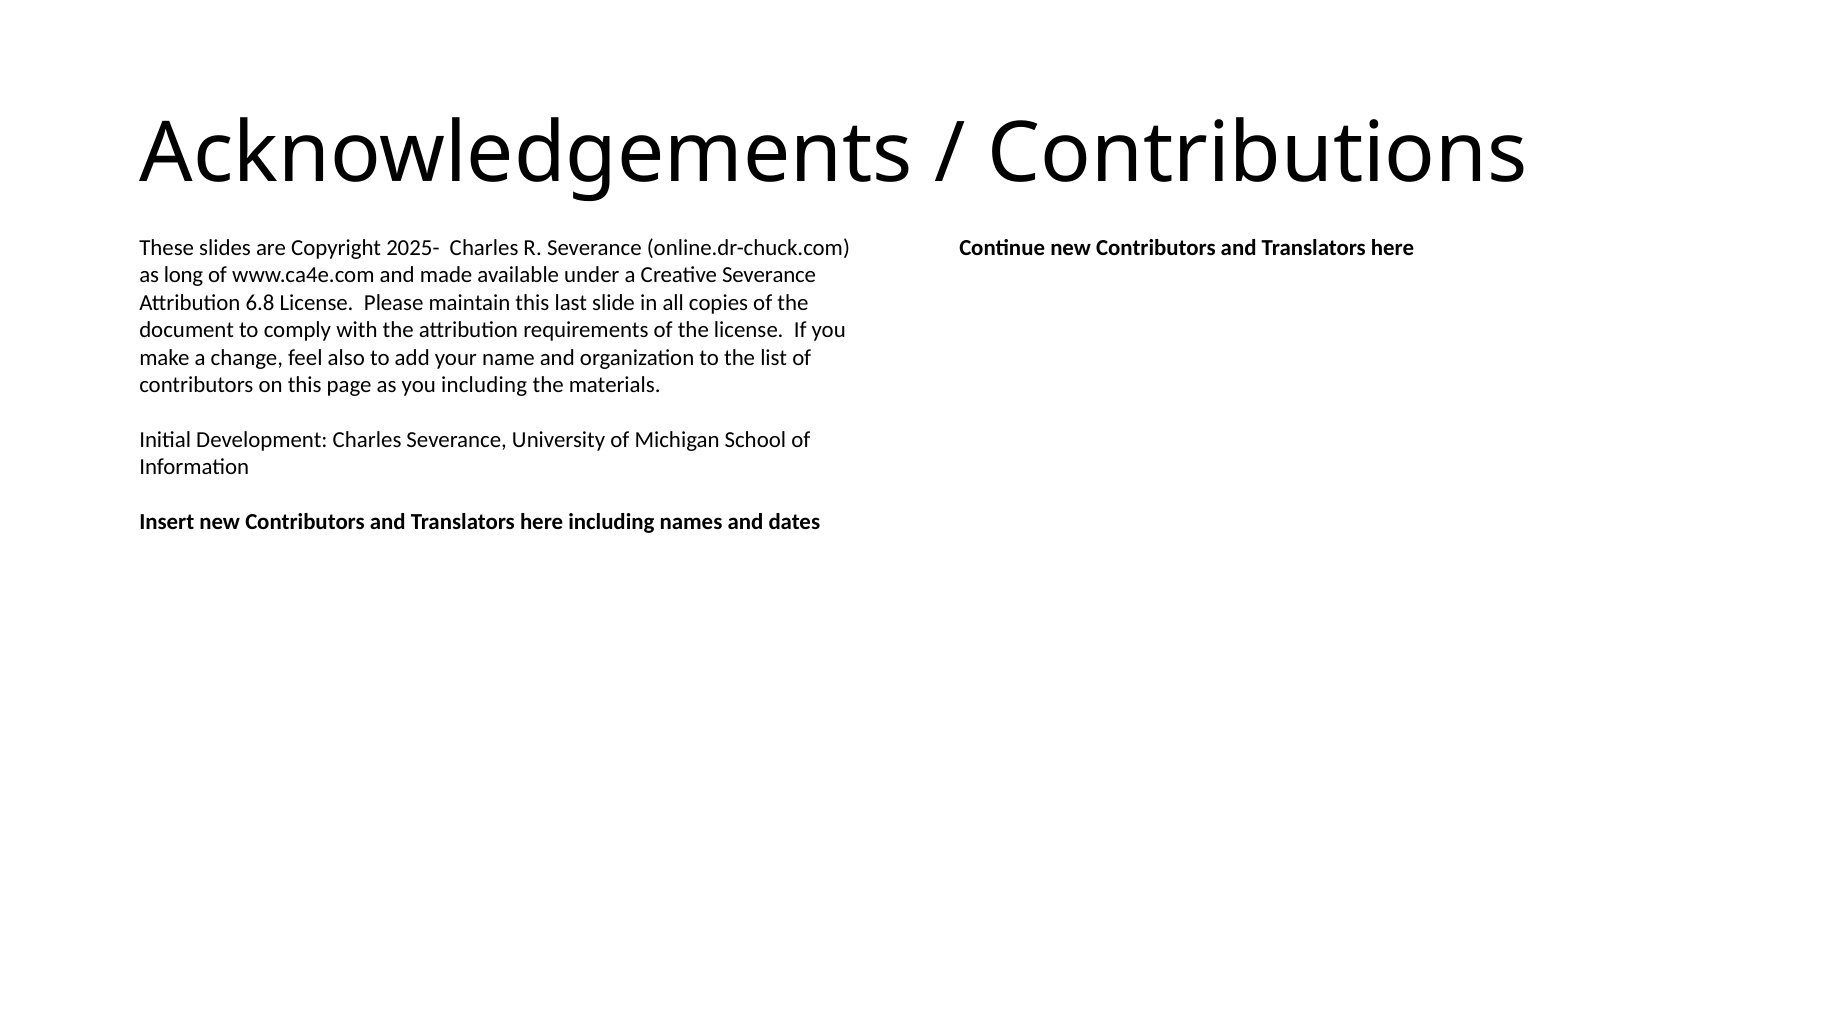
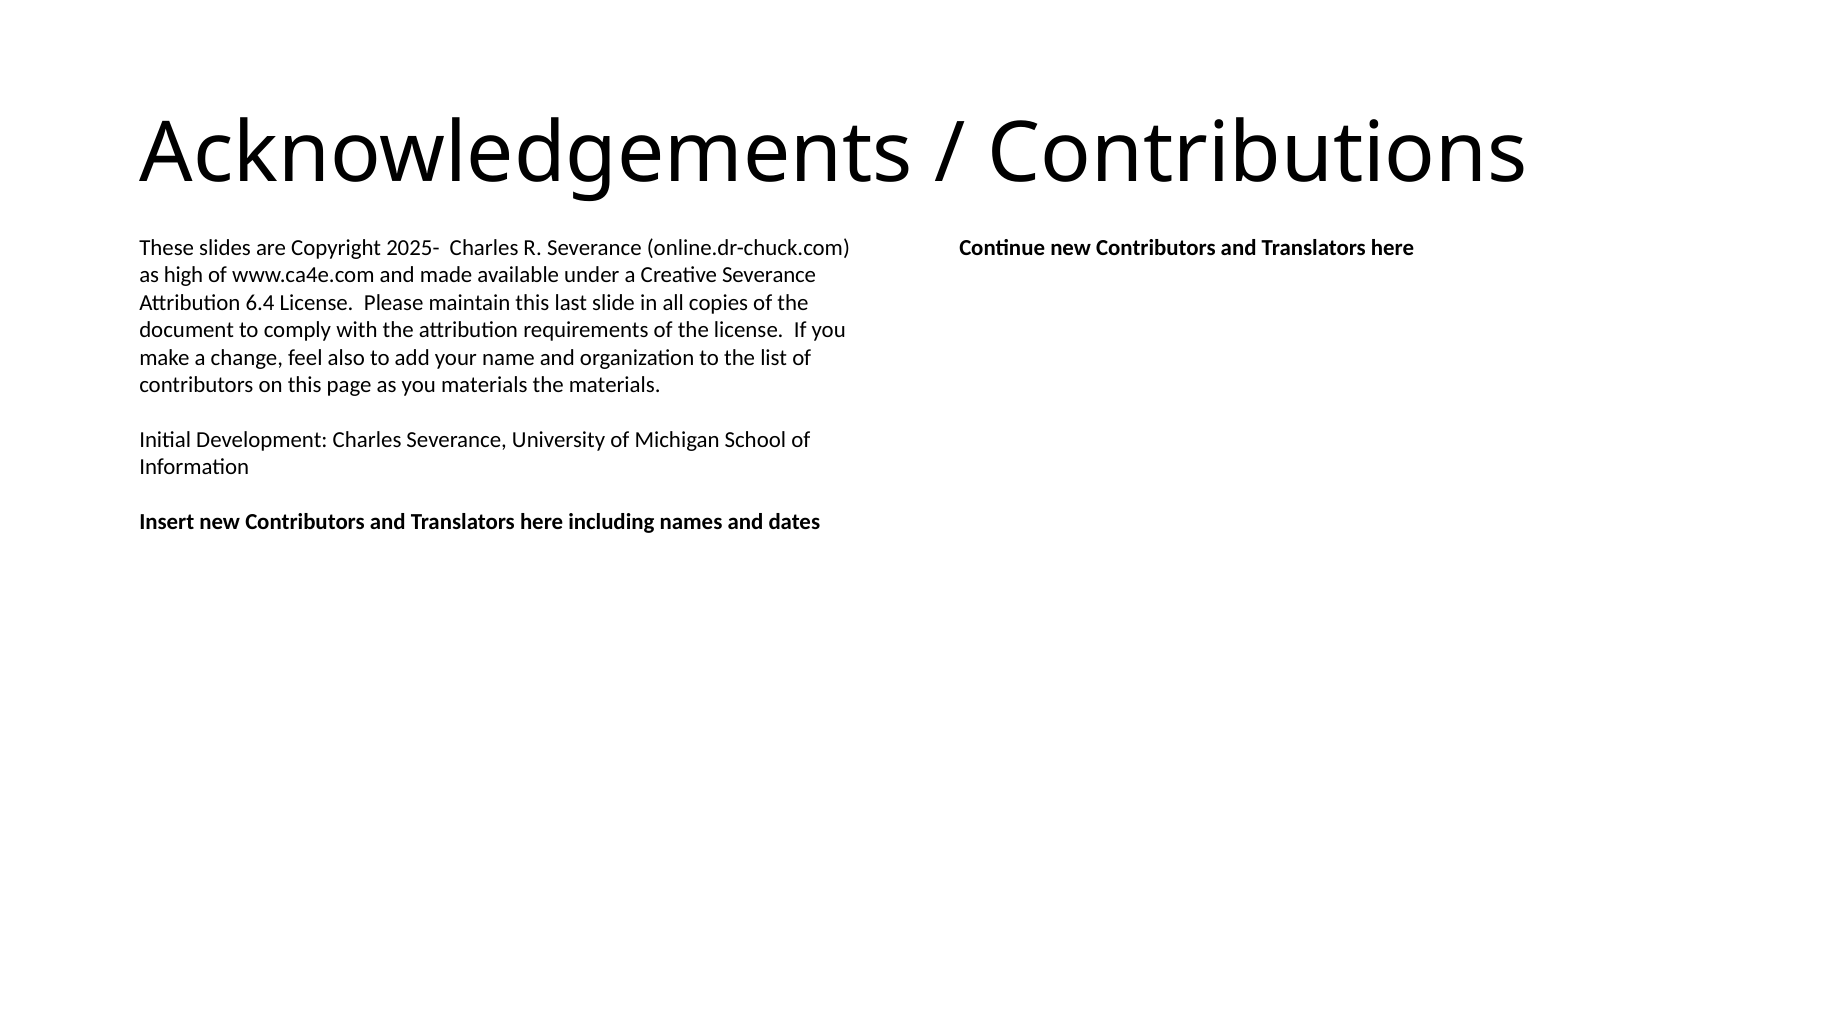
long: long -> high
6.8: 6.8 -> 6.4
you including: including -> materials
